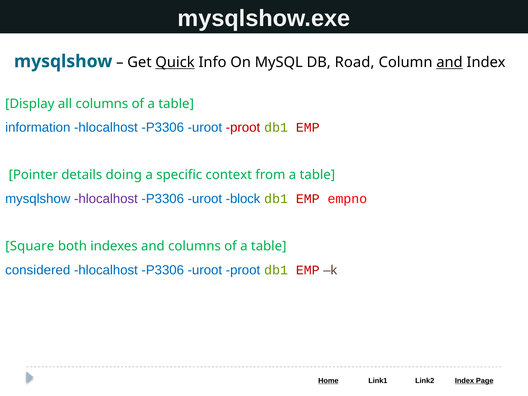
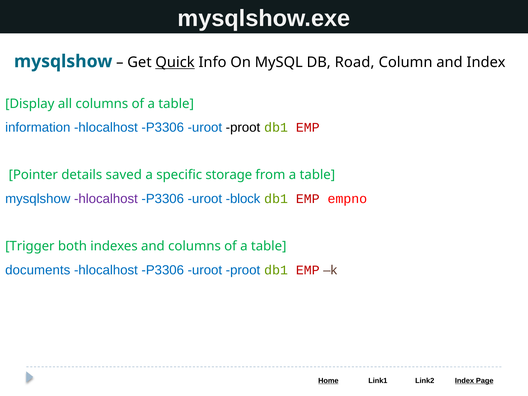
and at (450, 62) underline: present -> none
proot at (243, 127) colour: red -> black
doing: doing -> saved
context: context -> storage
Square: Square -> Trigger
considered: considered -> documents
